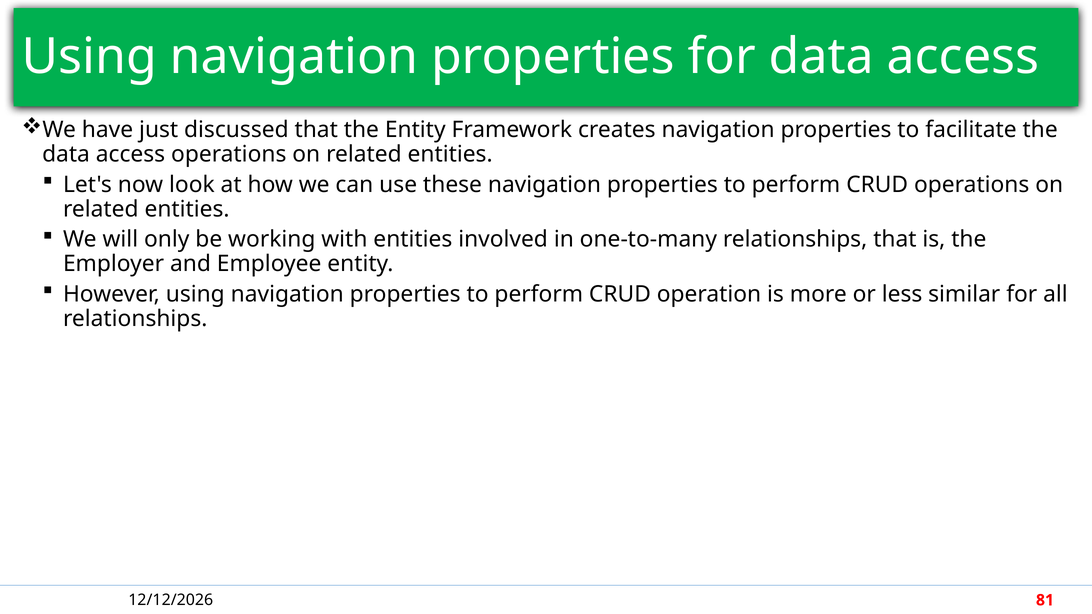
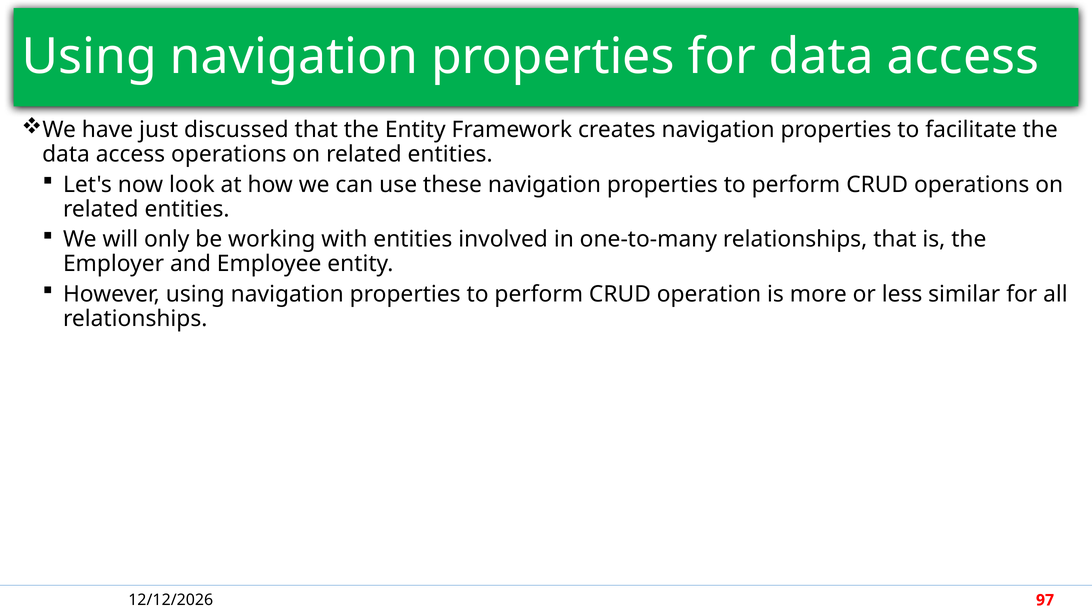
81: 81 -> 97
